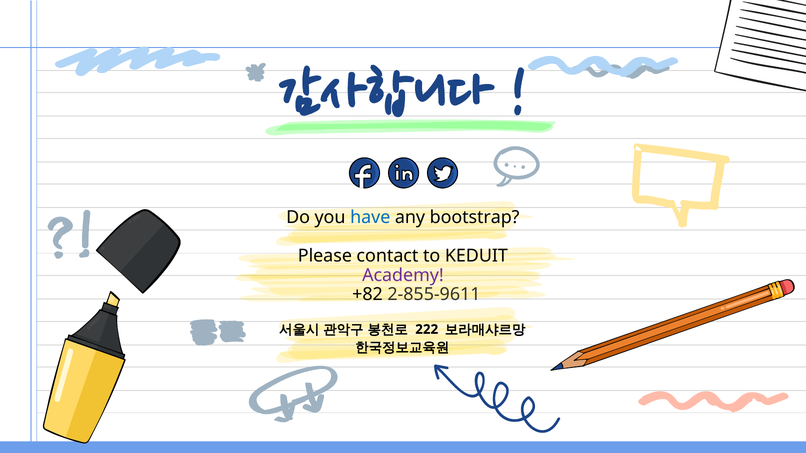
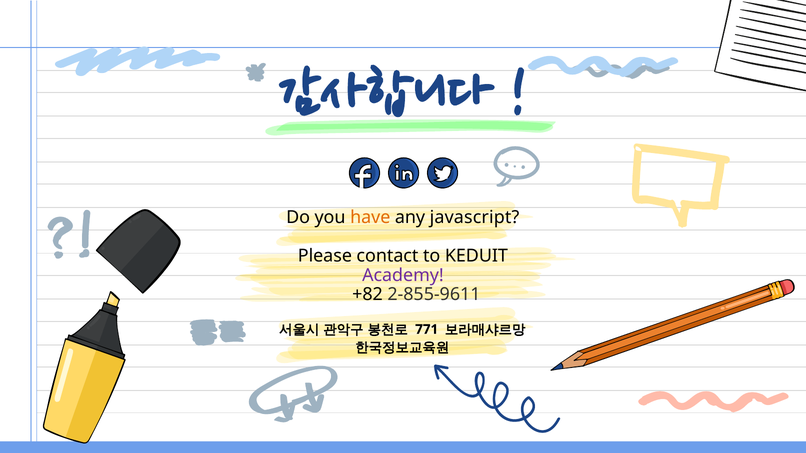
have colour: blue -> orange
bootstrap: bootstrap -> javascript
222: 222 -> 771
